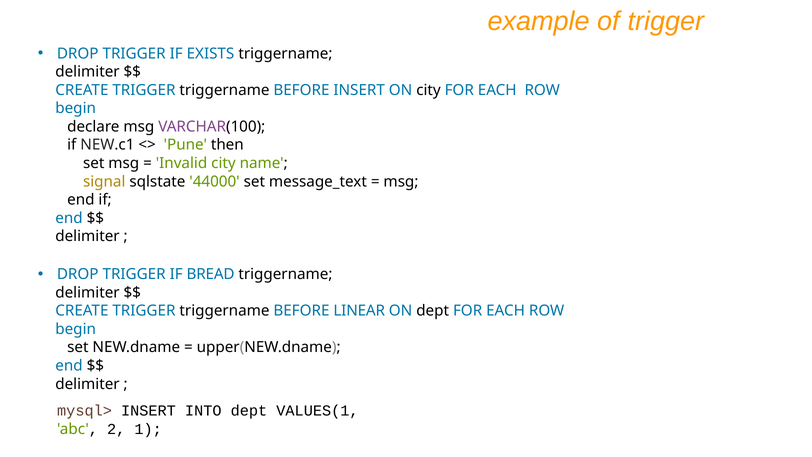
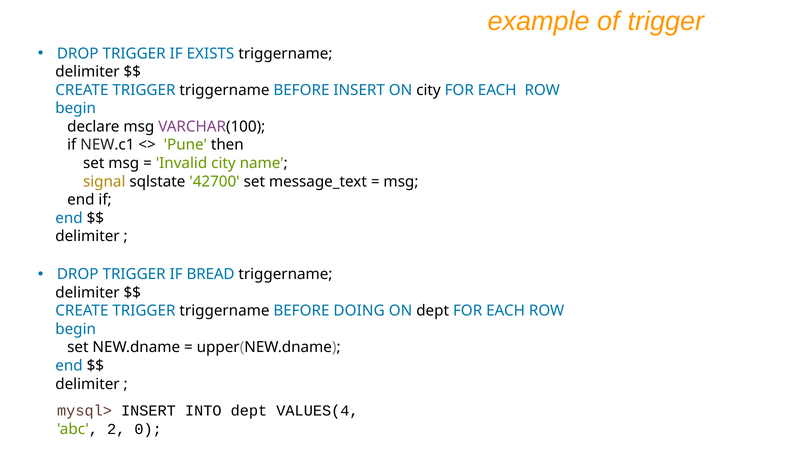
44000: 44000 -> 42700
LINEAR: LINEAR -> DOING
VALUES(1: VALUES(1 -> VALUES(4
1: 1 -> 0
